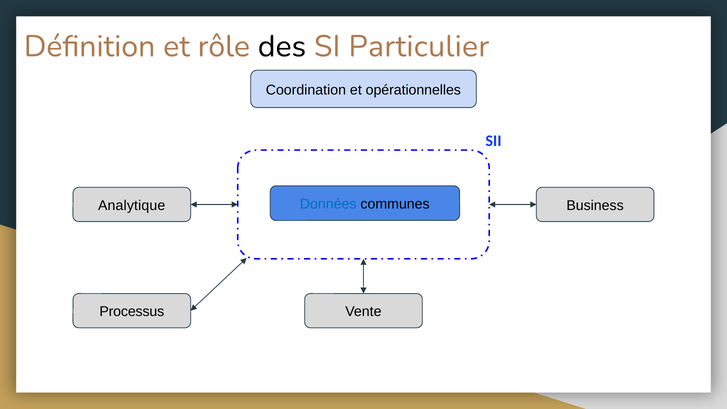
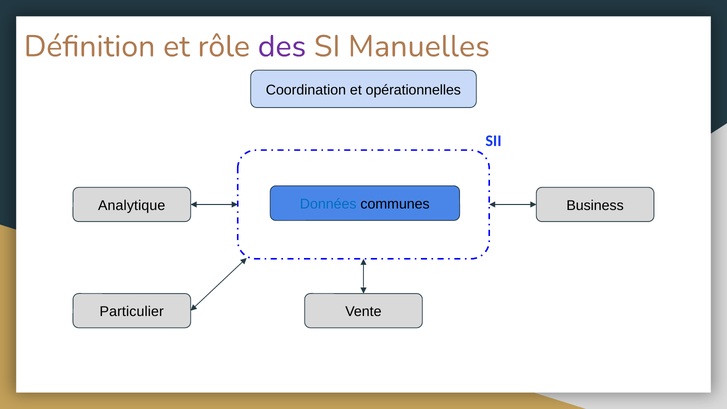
des colour: black -> purple
Particulier: Particulier -> Manuelles
Processus: Processus -> Particulier
